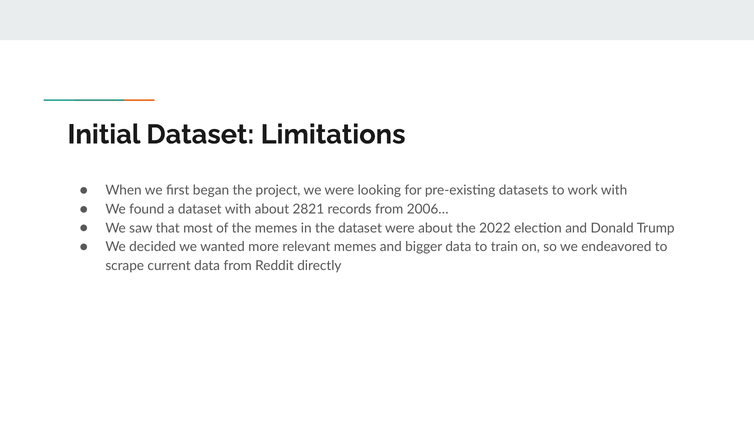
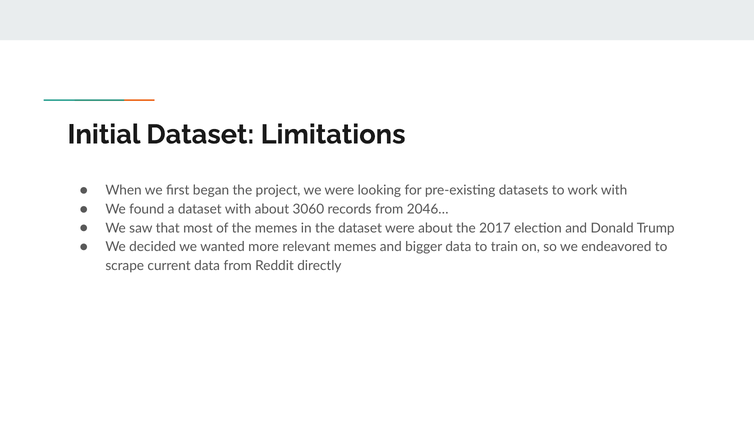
2821: 2821 -> 3060
2006…: 2006… -> 2046…
2022: 2022 -> 2017
